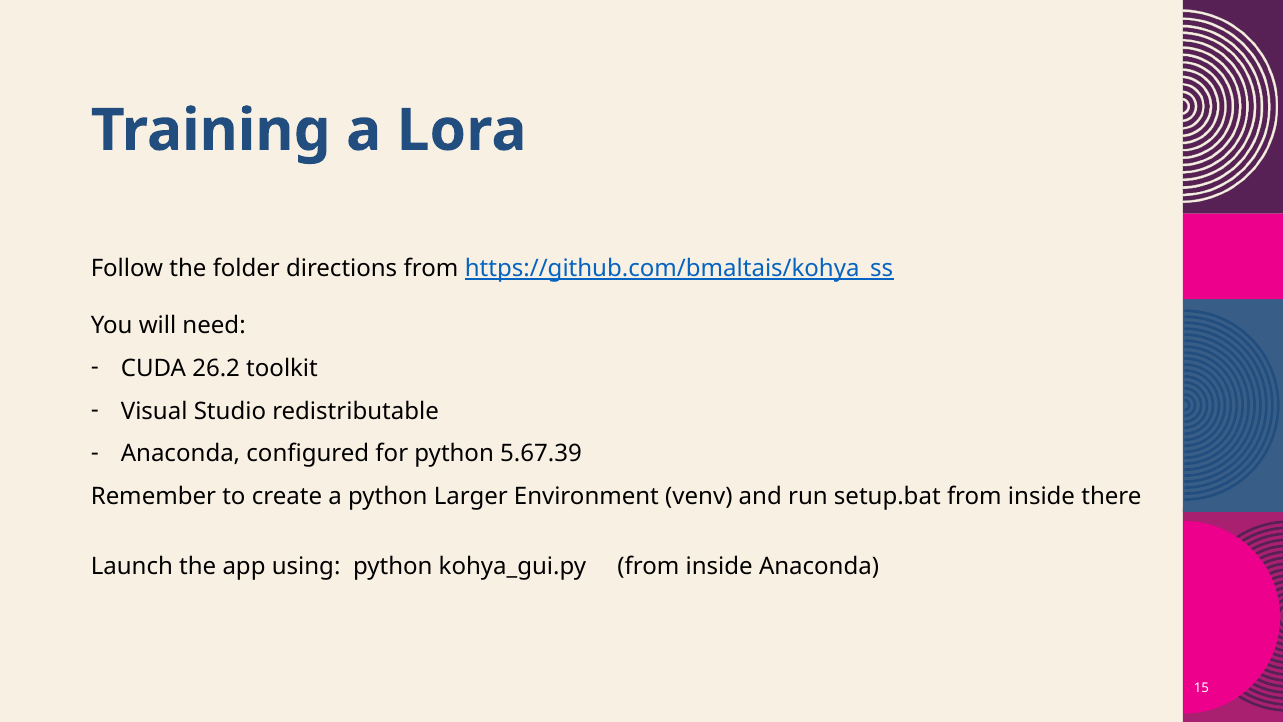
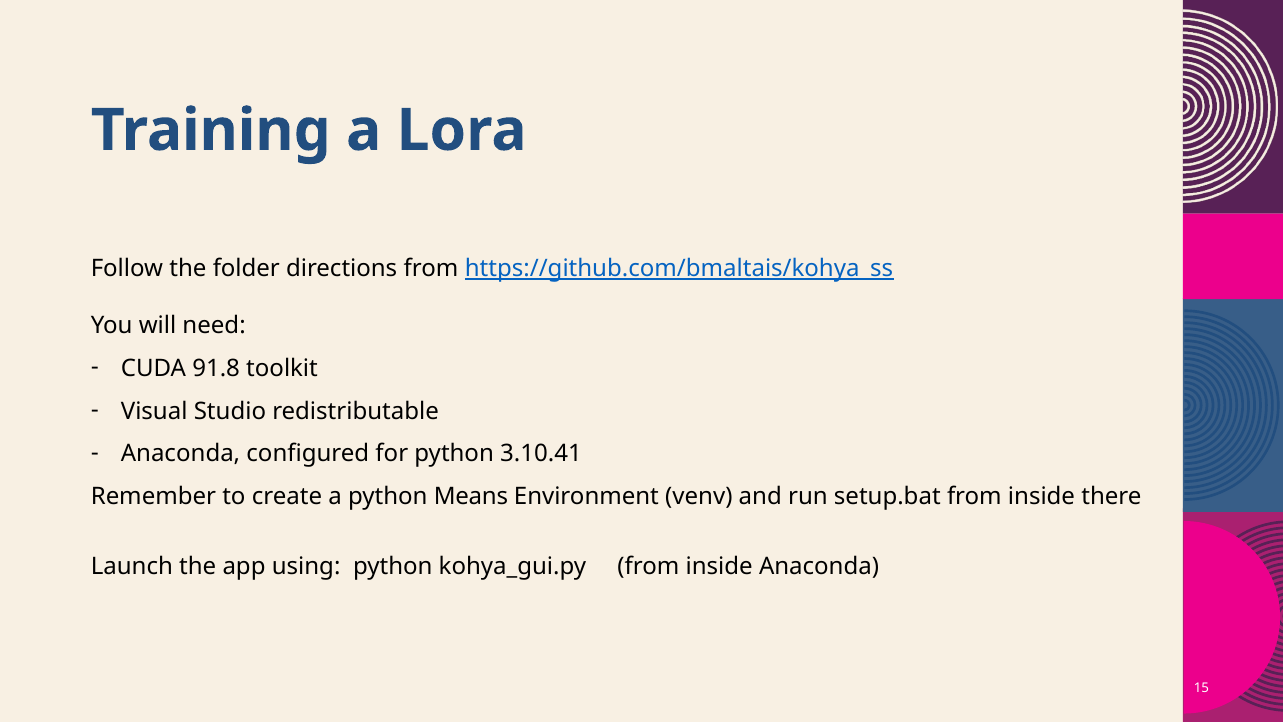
26.2: 26.2 -> 91.8
5.67.39: 5.67.39 -> 3.10.41
Larger: Larger -> Means
